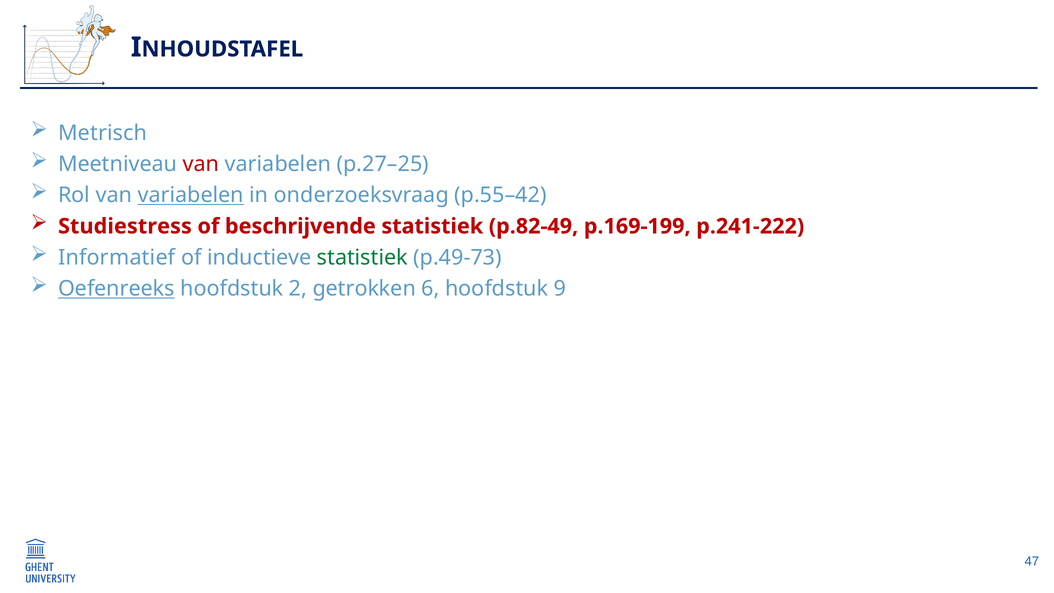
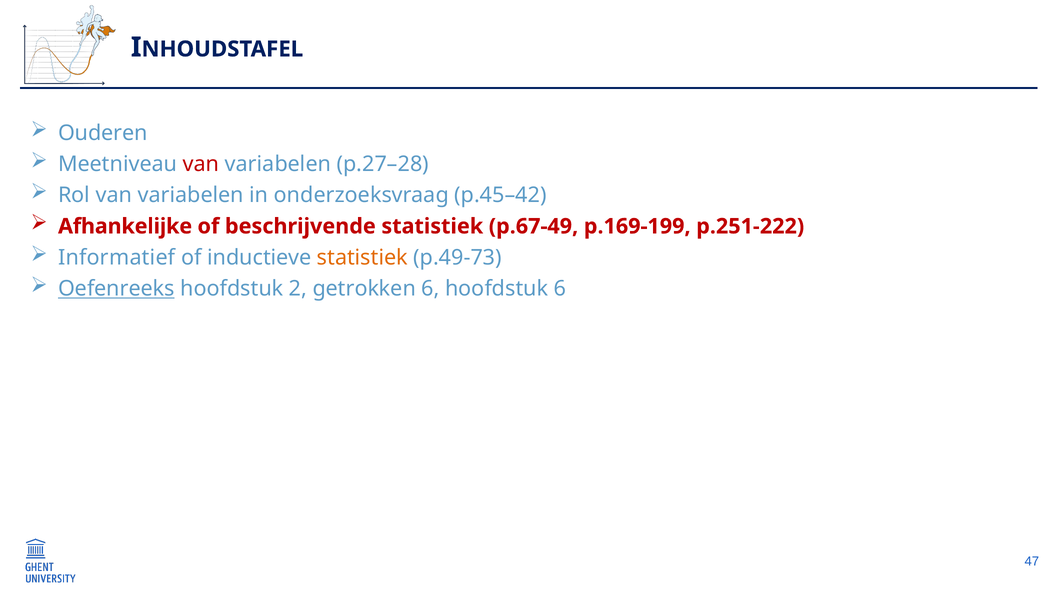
Metrisch: Metrisch -> Ouderen
p.27–25: p.27–25 -> p.27–28
variabelen at (191, 195) underline: present -> none
p.55–42: p.55–42 -> p.45–42
Studiestress: Studiestress -> Afhankelijke
p.82-49: p.82-49 -> p.67-49
p.241-222: p.241-222 -> p.251-222
statistiek at (362, 257) colour: green -> orange
hoofdstuk 9: 9 -> 6
